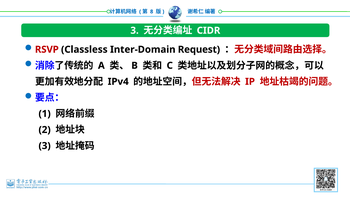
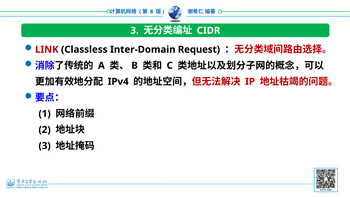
RSVP: RSVP -> LINK
